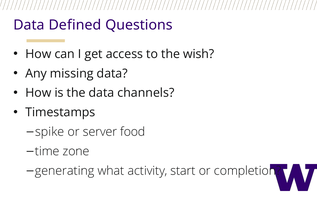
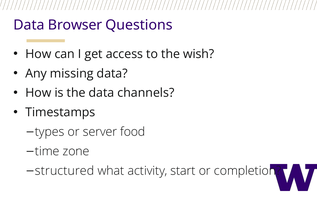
Defined: Defined -> Browser
spike: spike -> types
generating: generating -> structured
